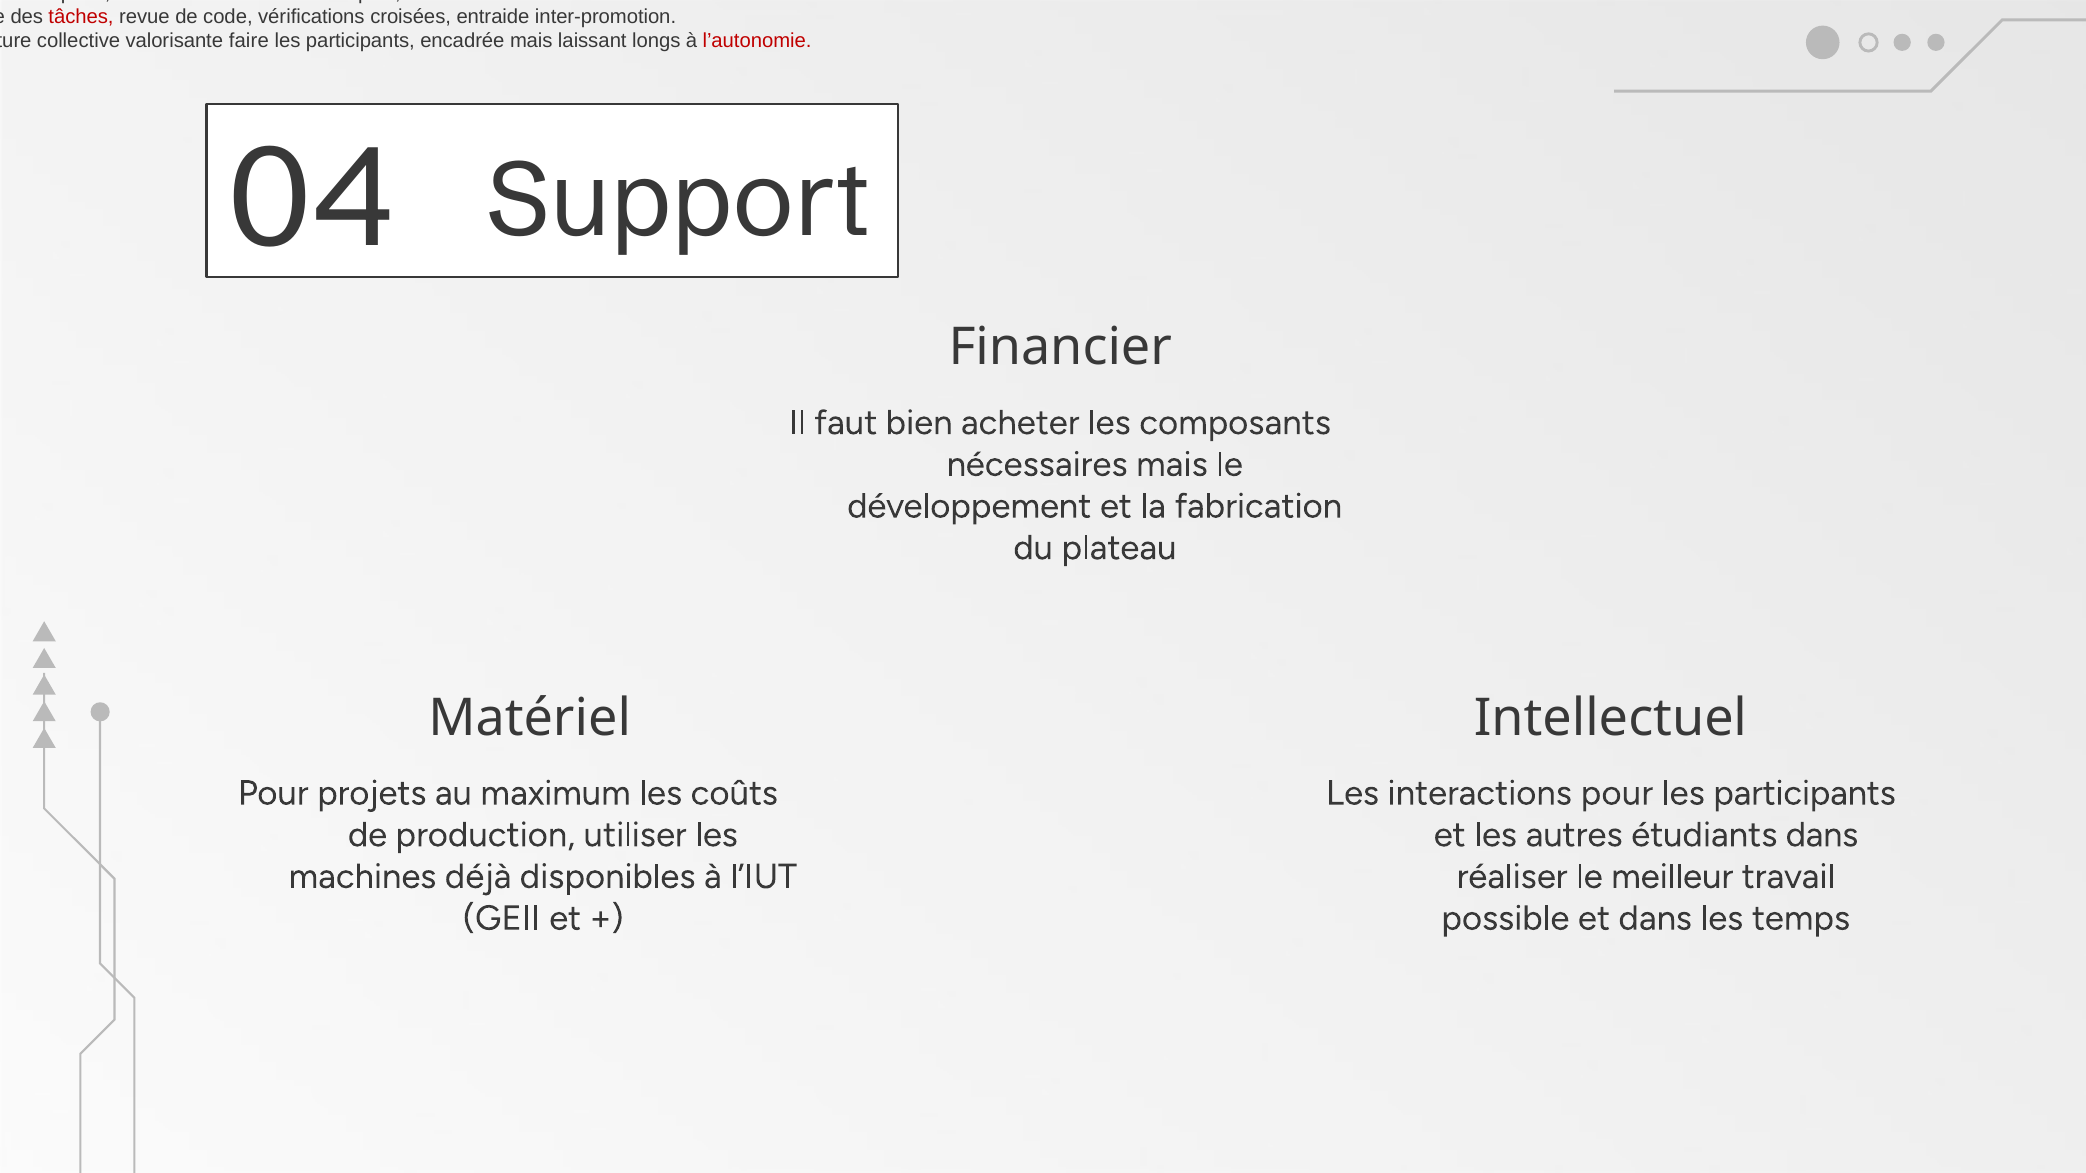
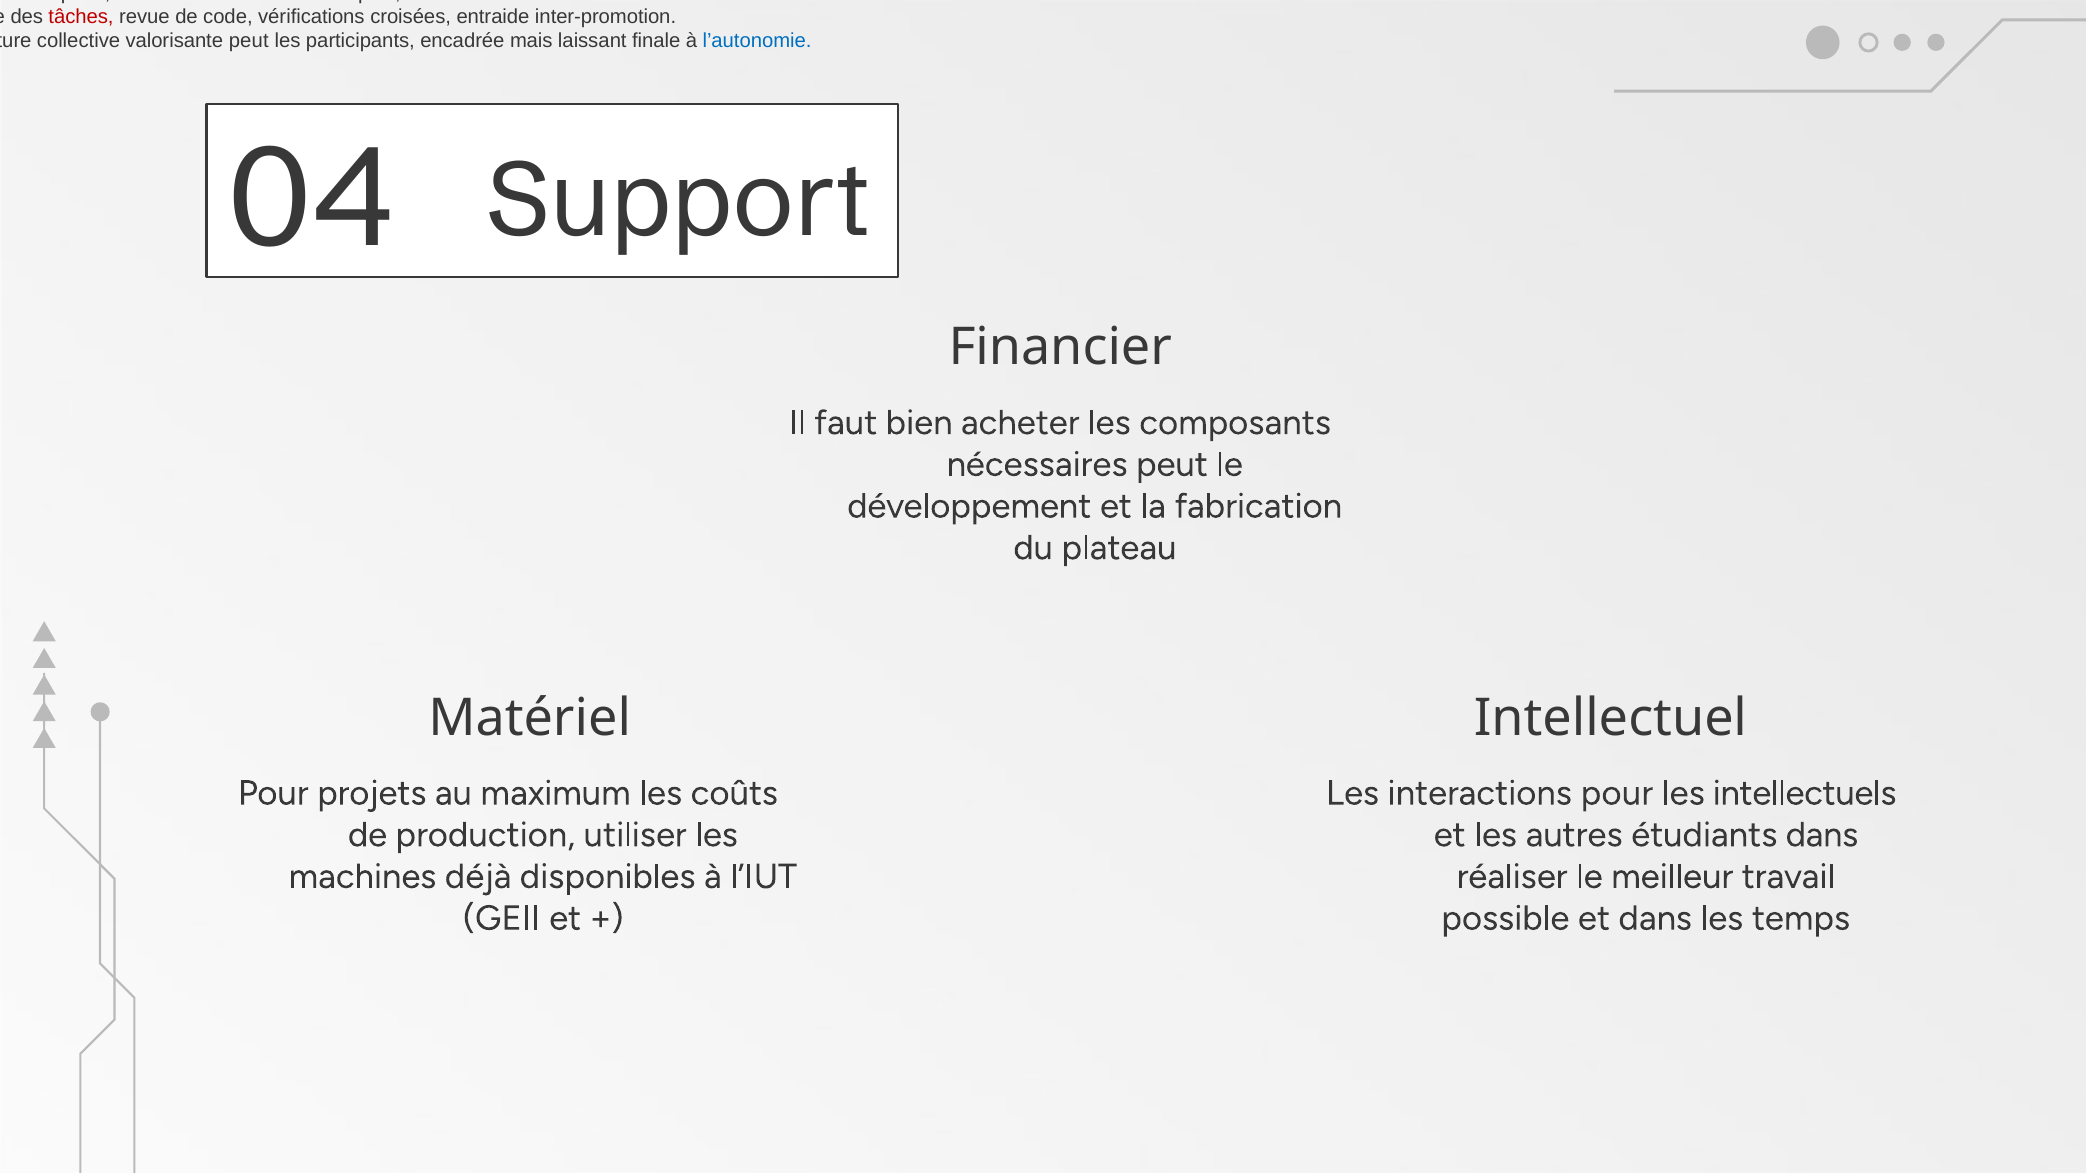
valorisante faire: faire -> peut
longs: longs -> finale
l’autonomie colour: red -> blue
nécessaires mais: mais -> peut
participants at (1805, 793): participants -> intellectuels
